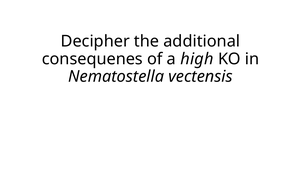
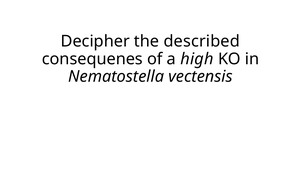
additional: additional -> described
